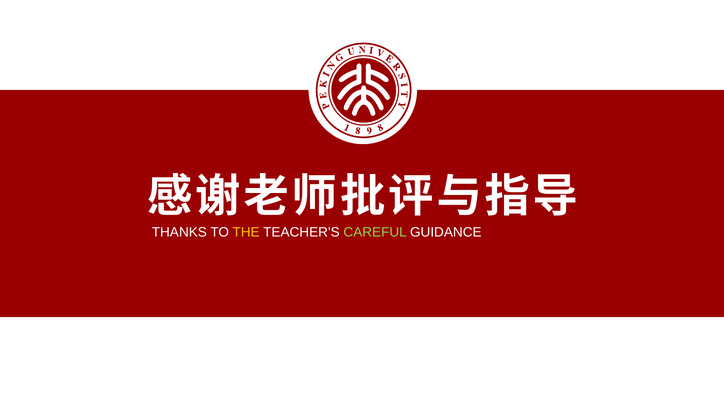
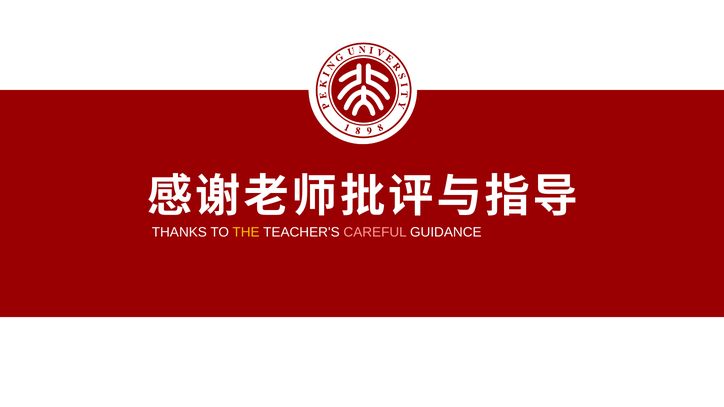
CAREFUL colour: light green -> pink
